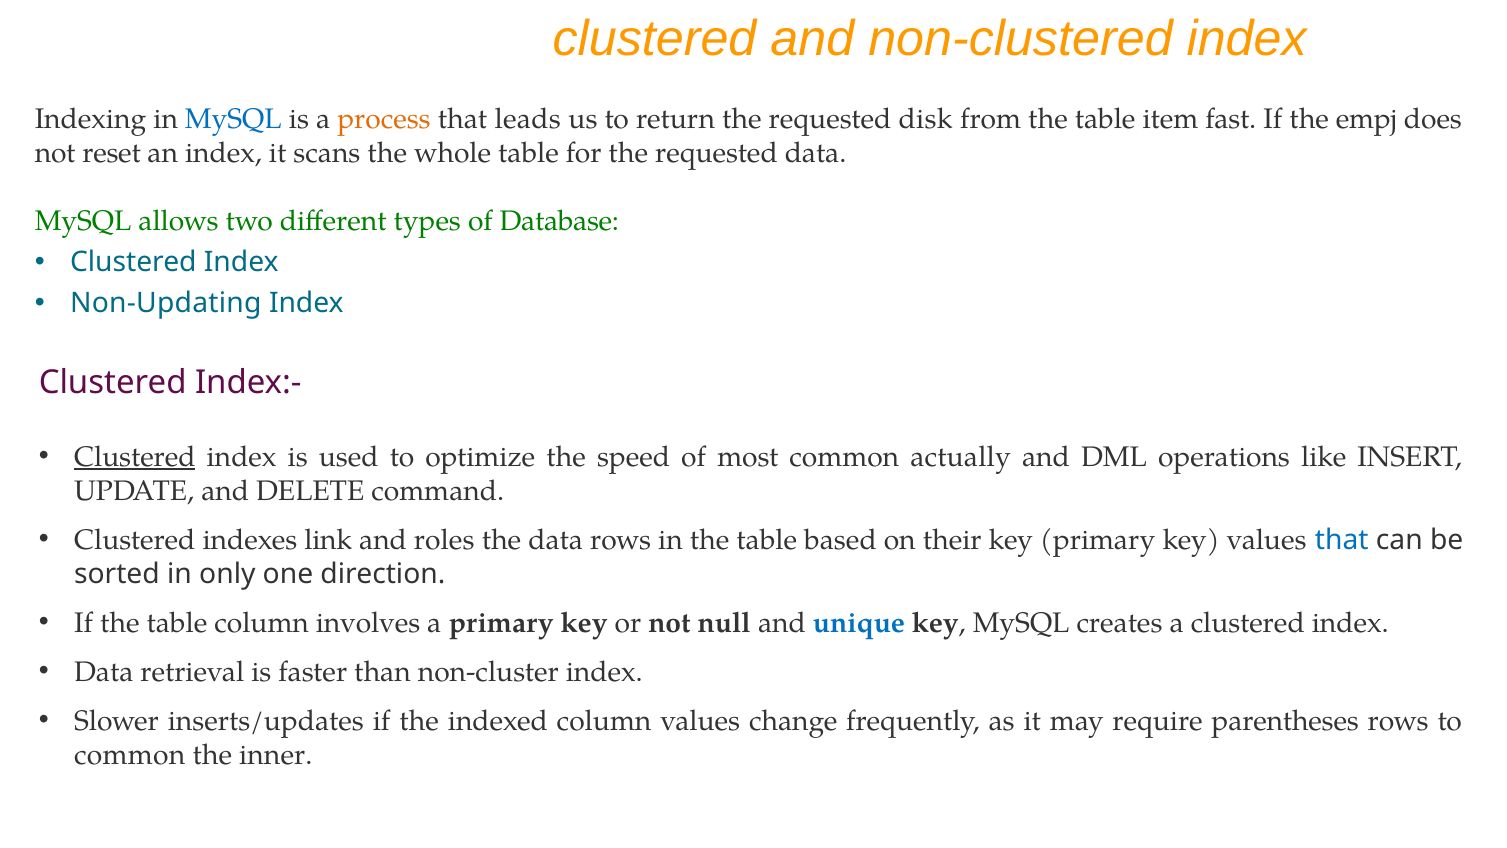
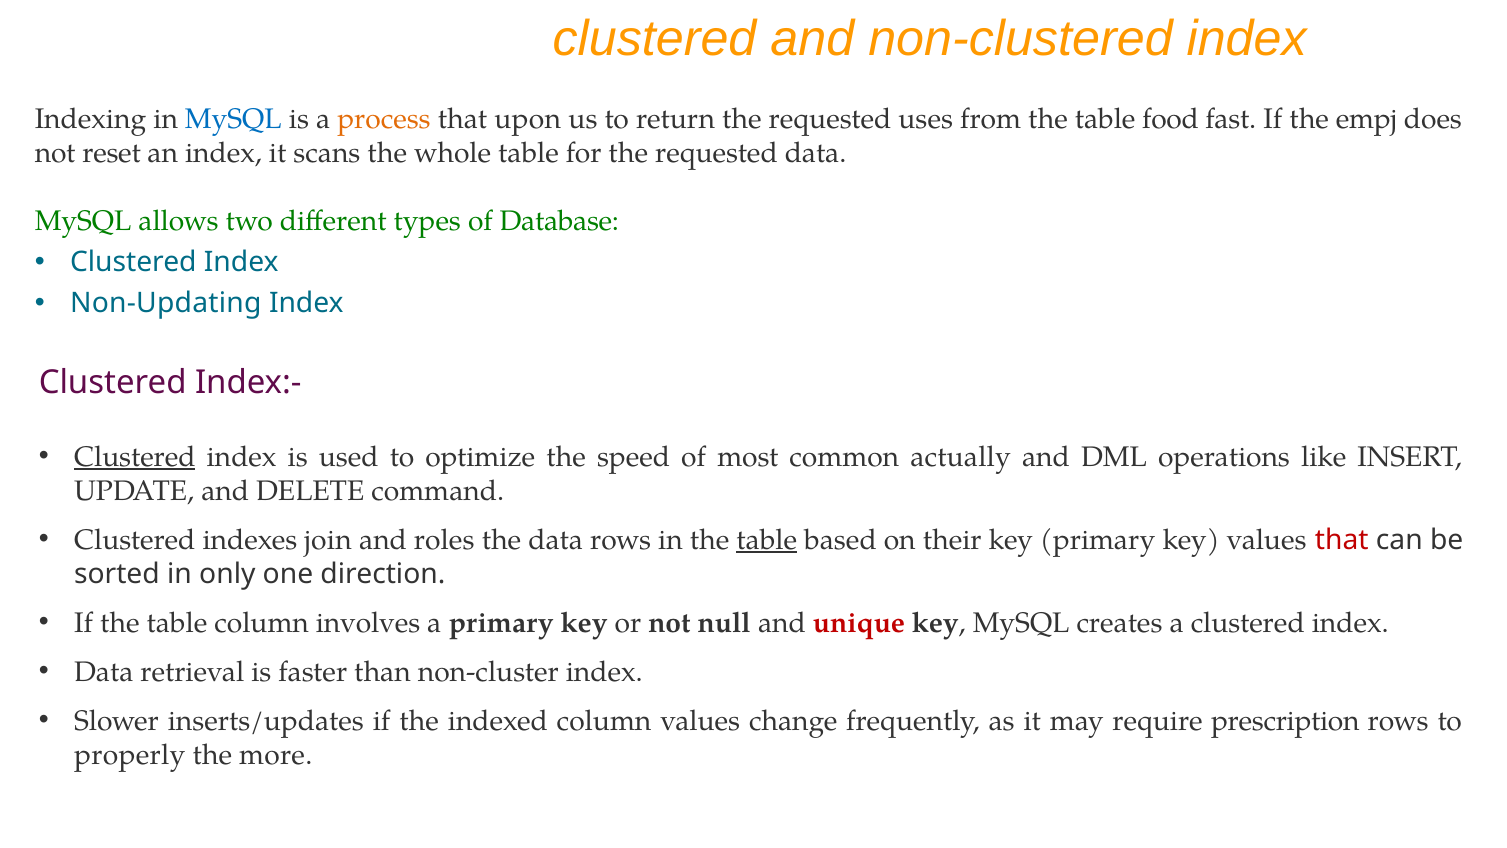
leads: leads -> upon
disk: disk -> uses
item: item -> food
link: link -> join
table at (767, 540) underline: none -> present
that at (1342, 540) colour: blue -> red
unique colour: blue -> red
parentheses: parentheses -> prescription
common at (130, 755): common -> properly
inner: inner -> more
